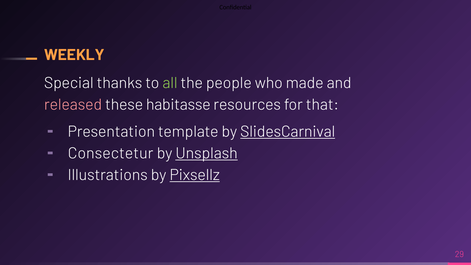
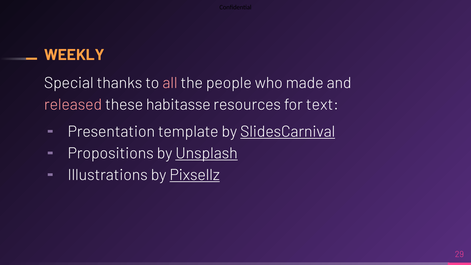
all colour: light green -> pink
that: that -> text
Consectetur: Consectetur -> Propositions
